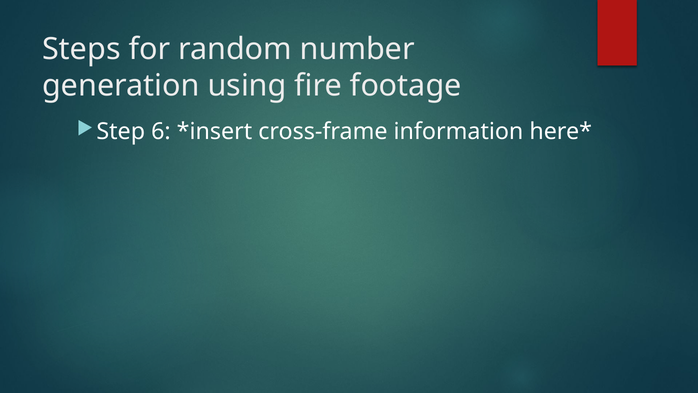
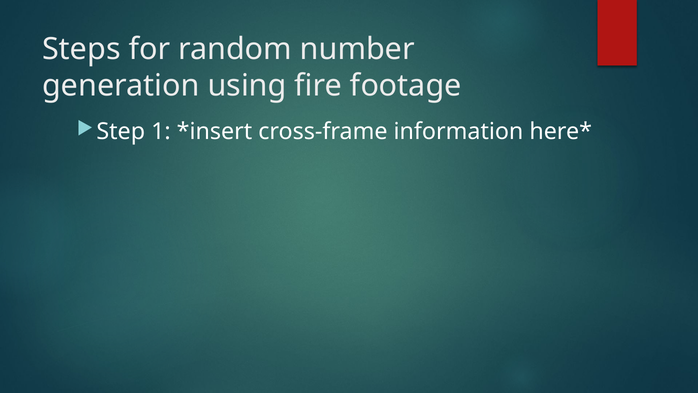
6: 6 -> 1
